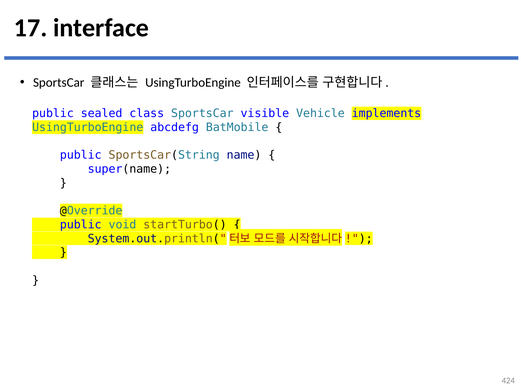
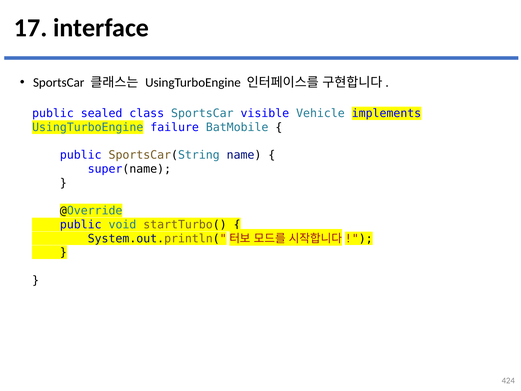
abcdefg: abcdefg -> failure
